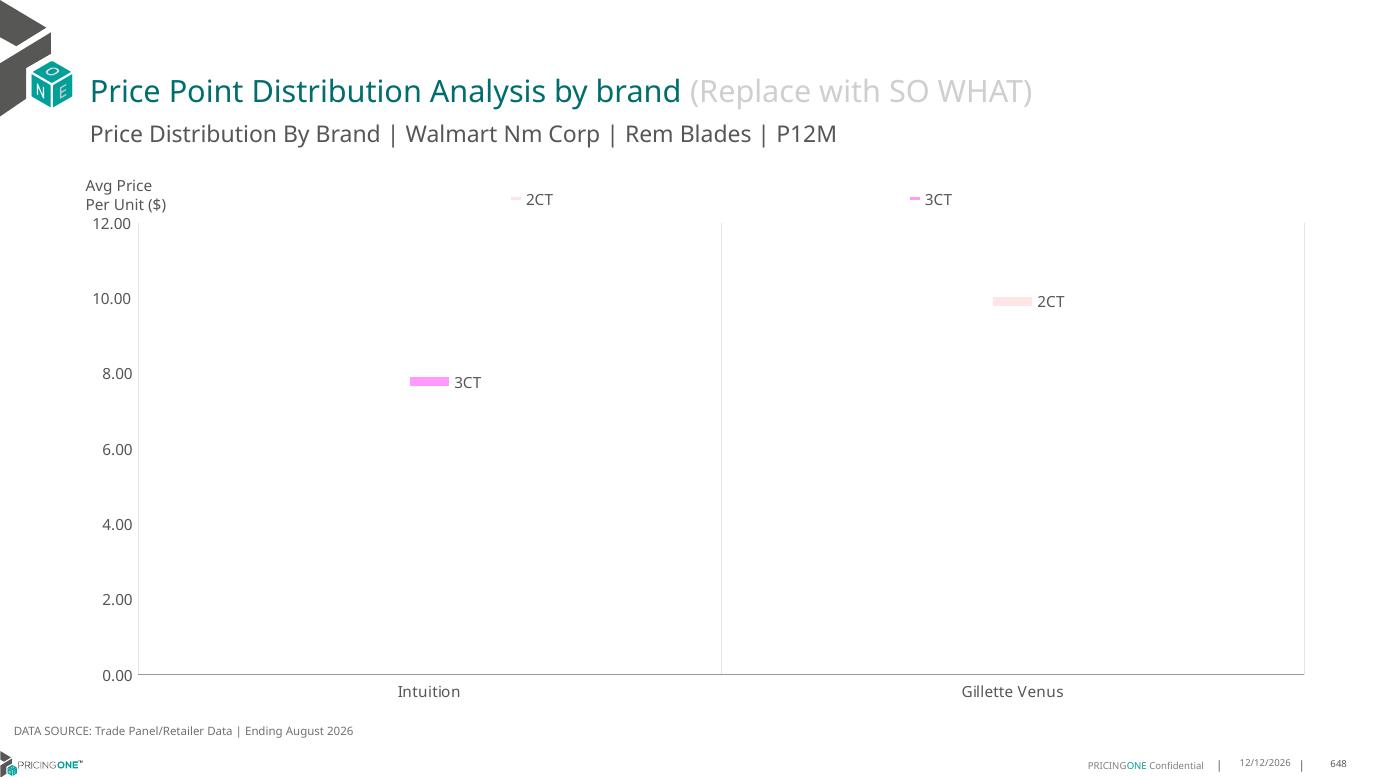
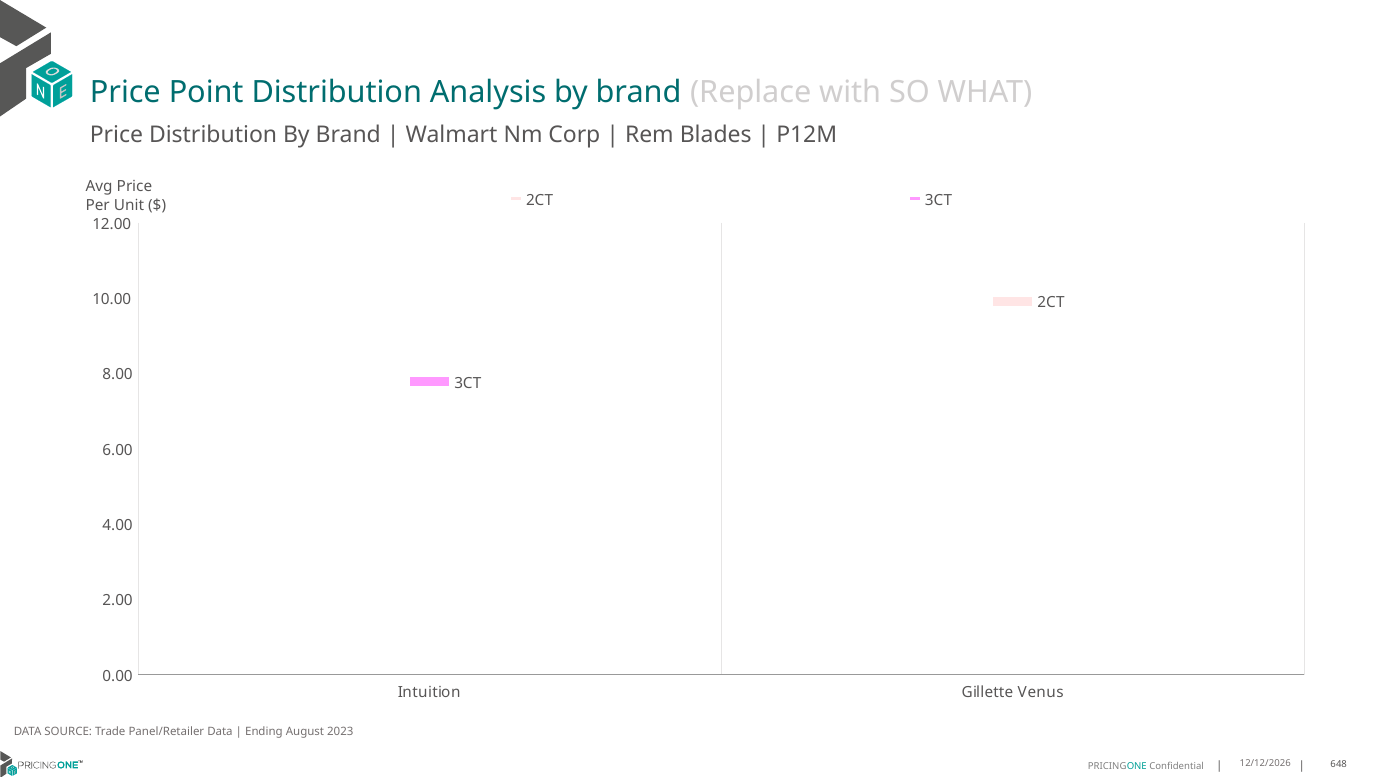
2026: 2026 -> 2023
